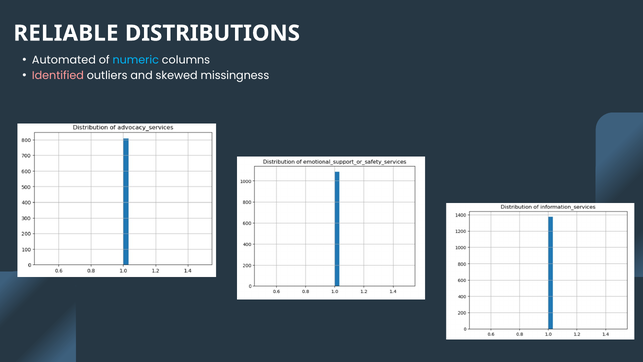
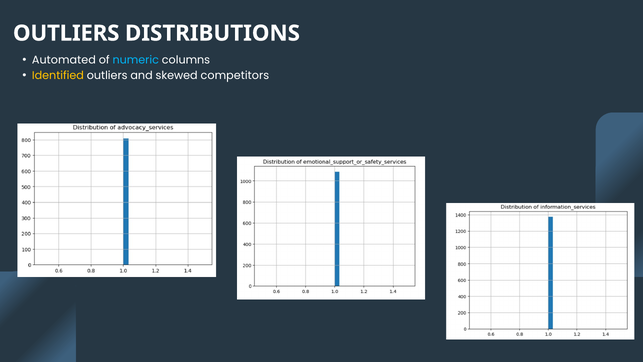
RELIABLE at (66, 33): RELIABLE -> OUTLIERS
Identified colour: pink -> yellow
missingness: missingness -> competitors
